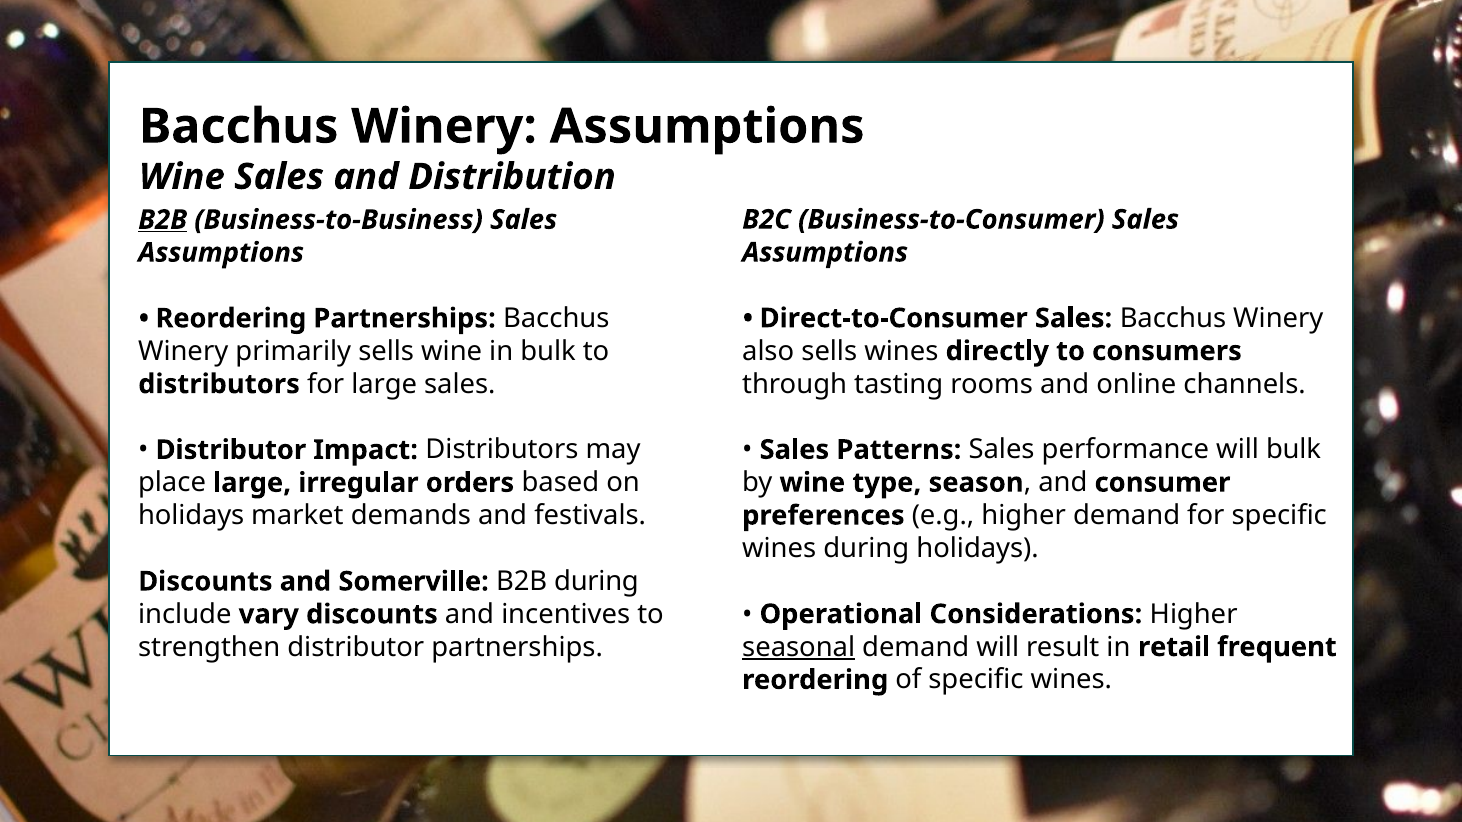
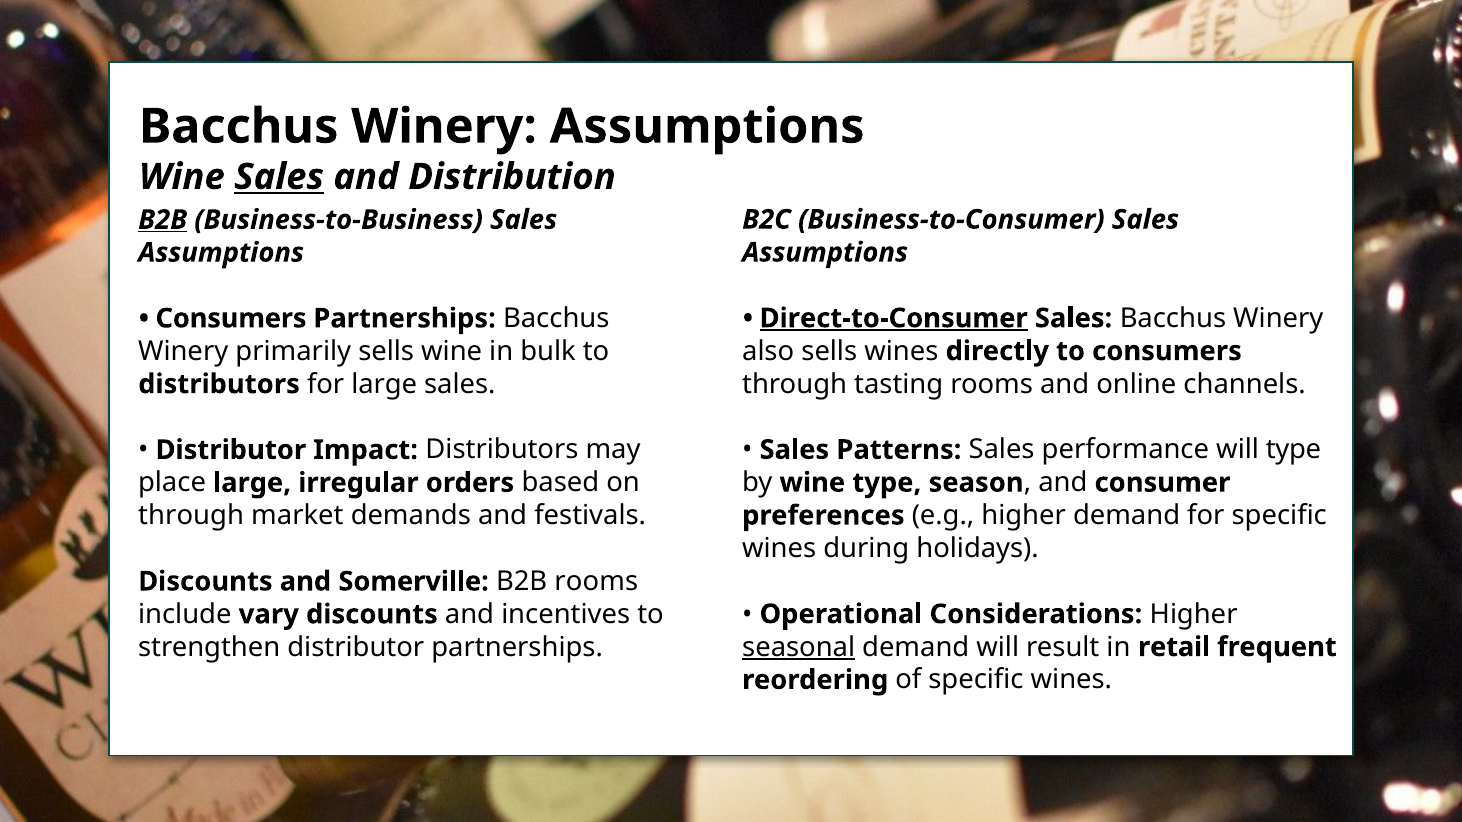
Sales at (279, 177) underline: none -> present
Direct-to-Consumer underline: none -> present
Reordering at (231, 319): Reordering -> Consumers
will bulk: bulk -> type
holidays at (191, 516): holidays -> through
B2B during: during -> rooms
